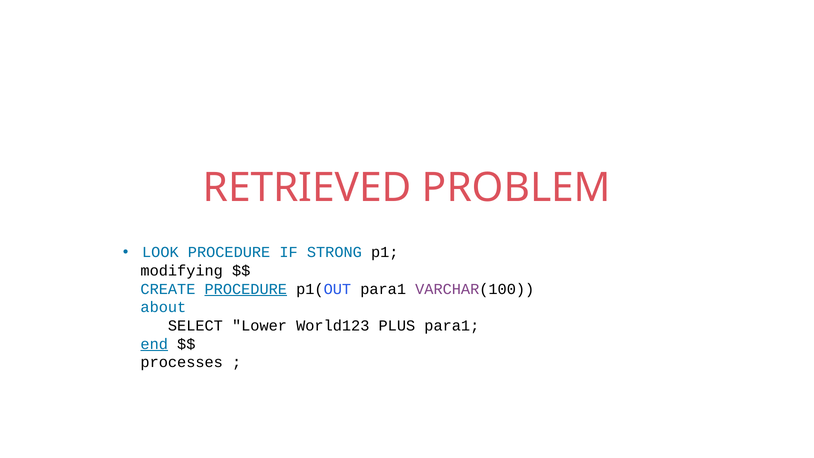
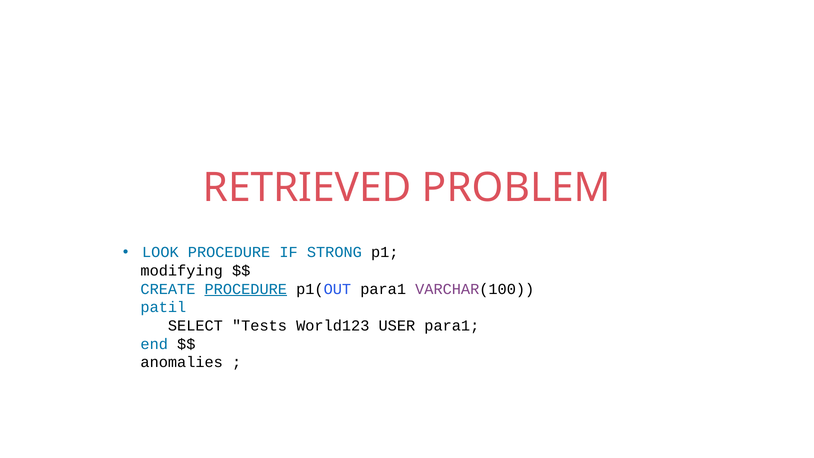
about: about -> patil
Lower: Lower -> Tests
PLUS: PLUS -> USER
end underline: present -> none
processes: processes -> anomalies
